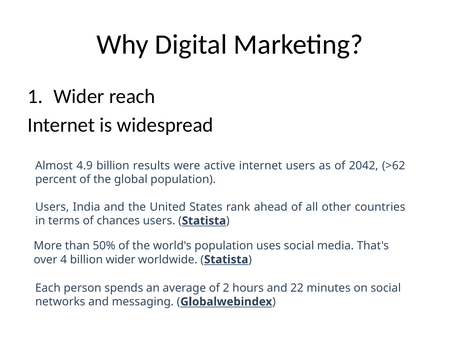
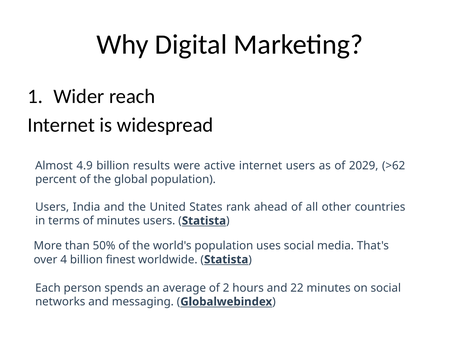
2042: 2042 -> 2029
of chances: chances -> minutes
billion wider: wider -> finest
